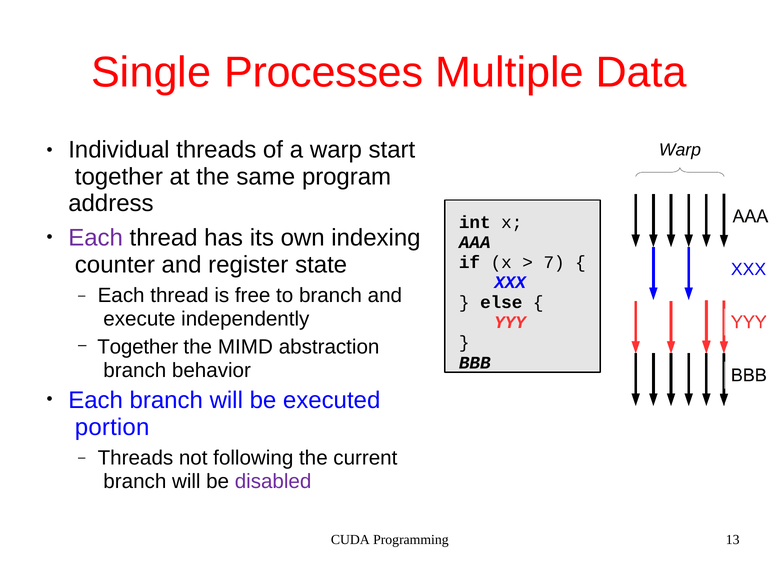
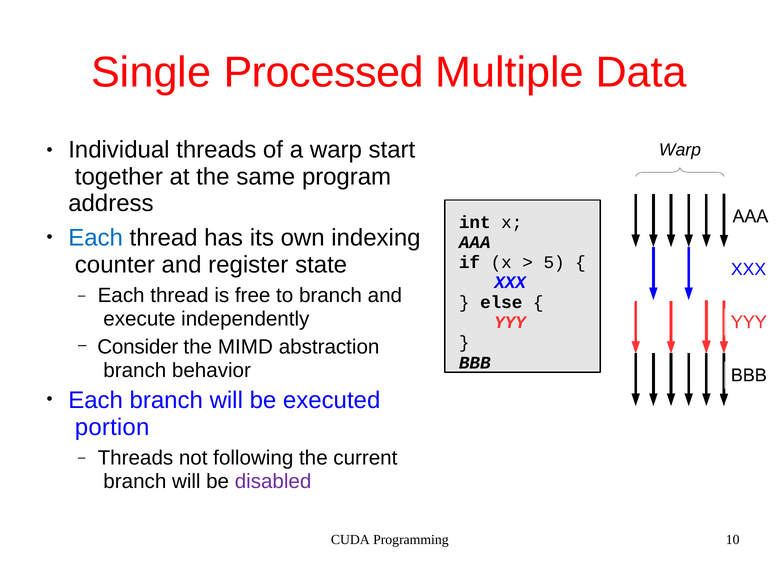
Processes: Processes -> Processed
Each at (96, 238) colour: purple -> blue
7: 7 -> 5
Together at (138, 347): Together -> Consider
13: 13 -> 10
